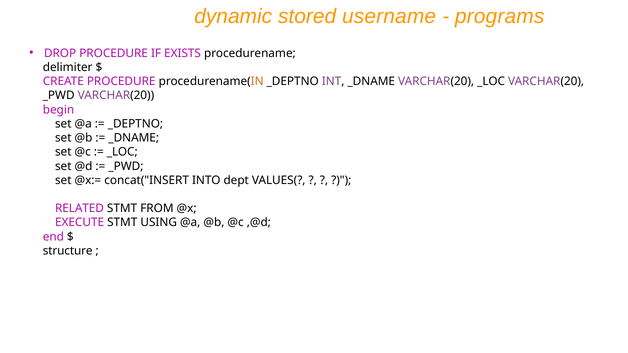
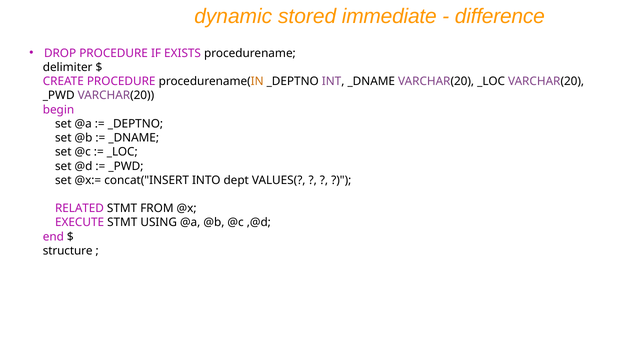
username: username -> immediate
programs: programs -> difference
